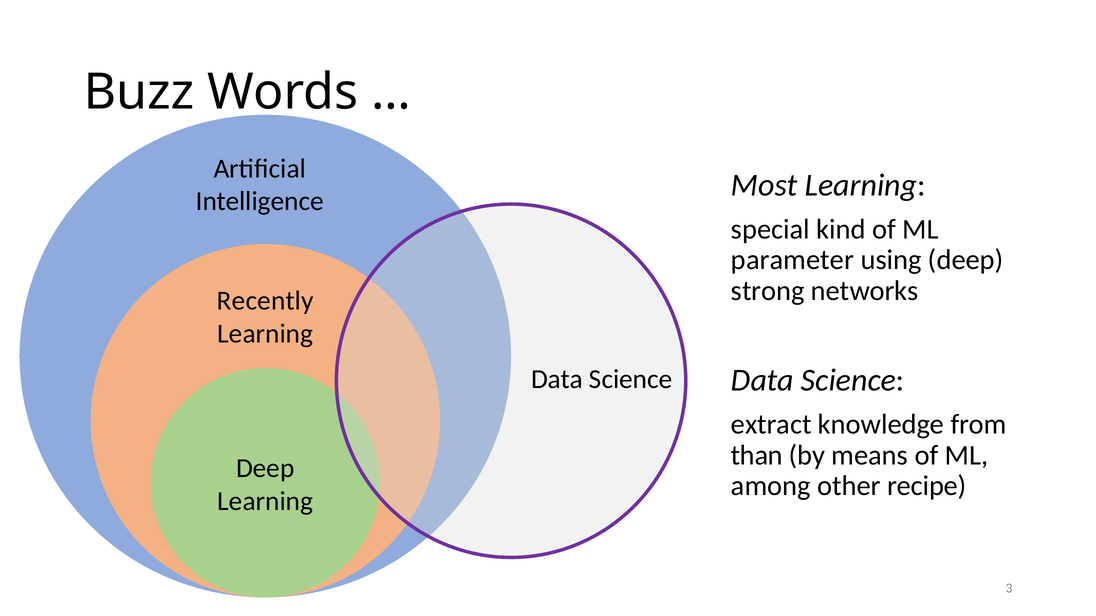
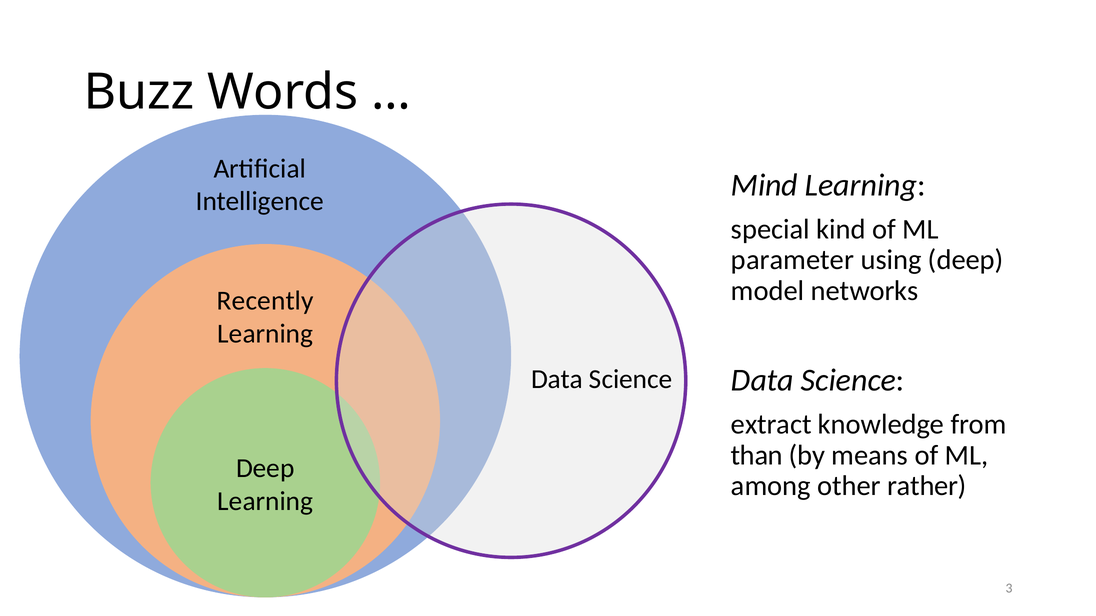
Most: Most -> Mind
strong: strong -> model
recipe: recipe -> rather
